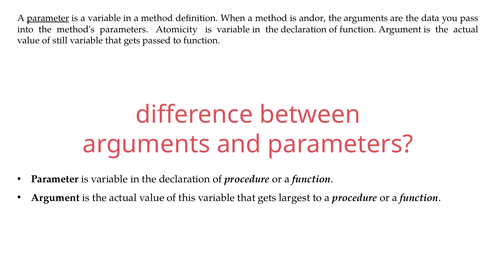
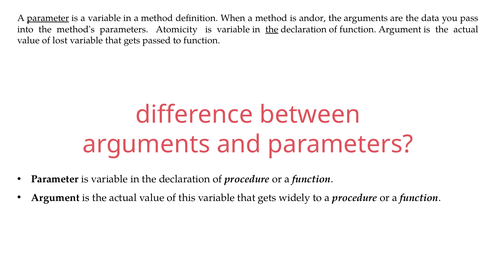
the at (272, 29) underline: none -> present
still: still -> lost
largest: largest -> widely
